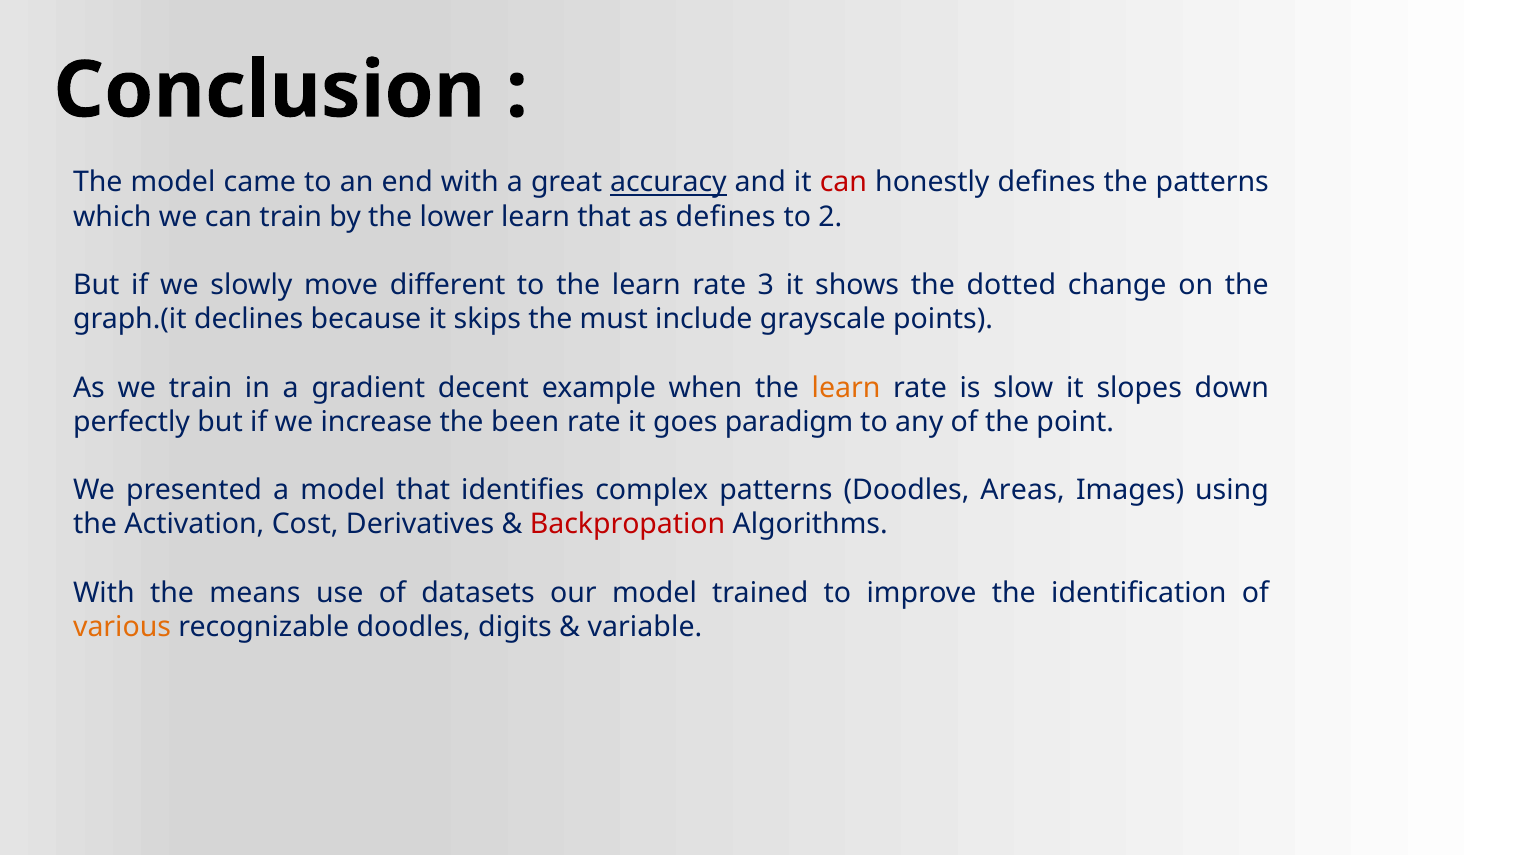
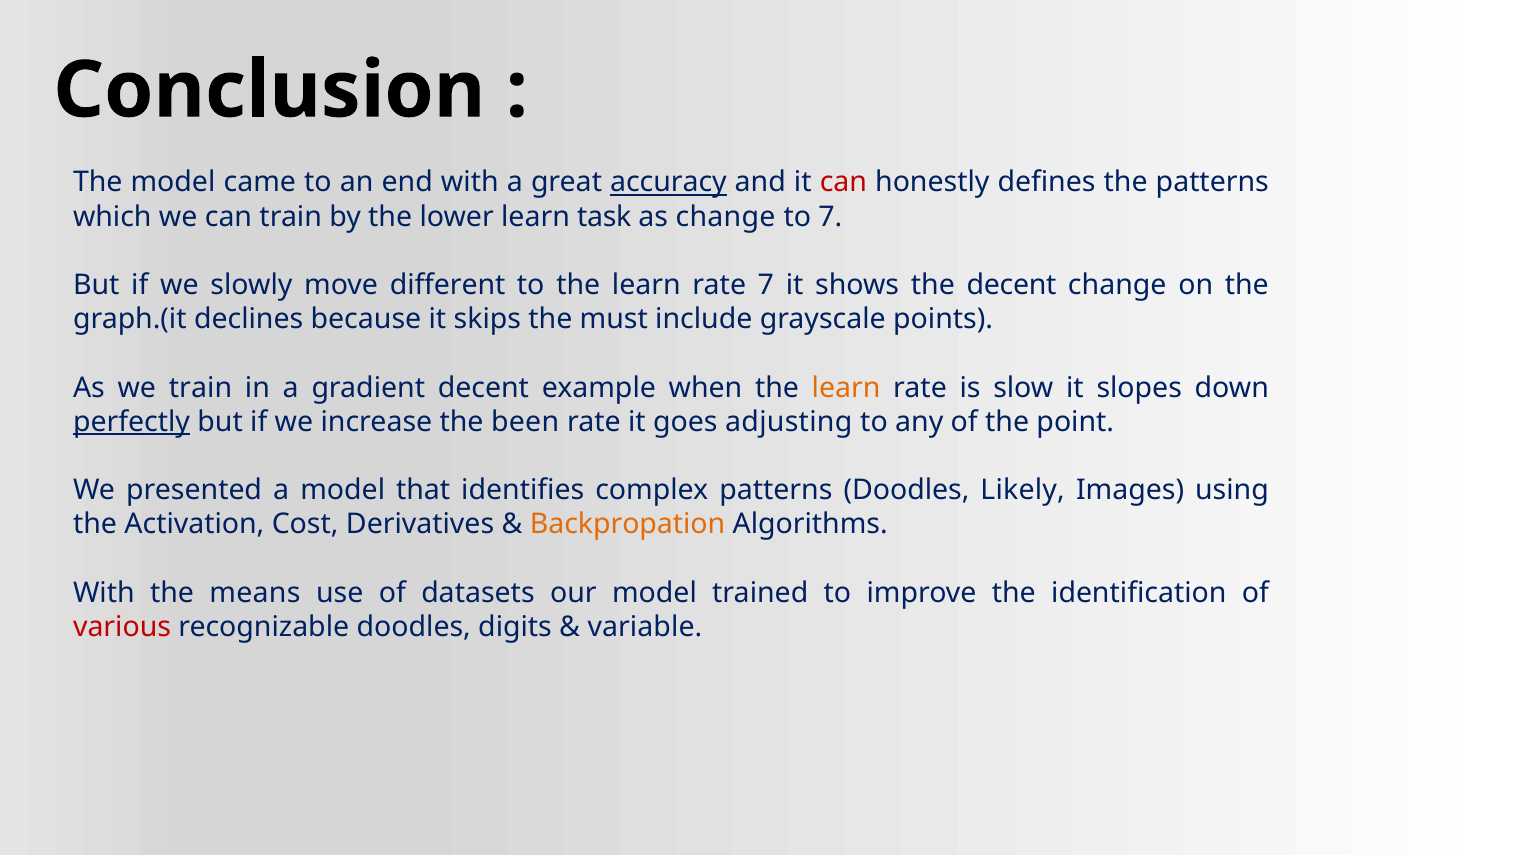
learn that: that -> task
as defines: defines -> change
to 2: 2 -> 7
rate 3: 3 -> 7
the dotted: dotted -> decent
perfectly underline: none -> present
paradigm: paradigm -> adjusting
Areas: Areas -> Likely
Backpropation colour: red -> orange
various colour: orange -> red
